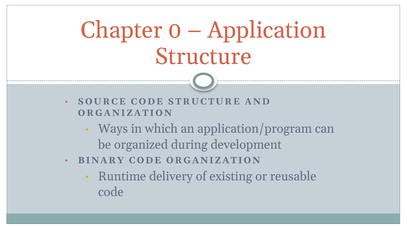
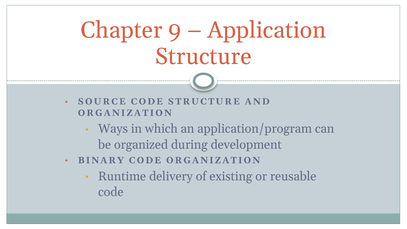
0: 0 -> 9
